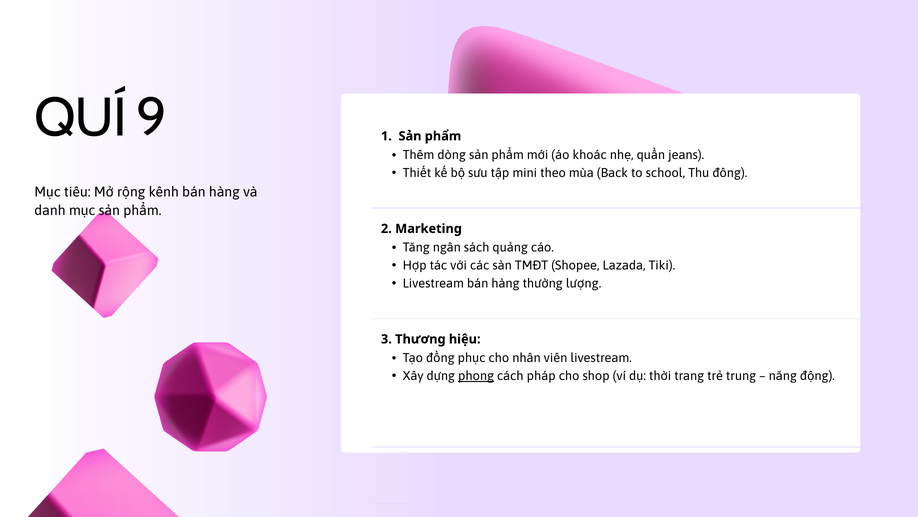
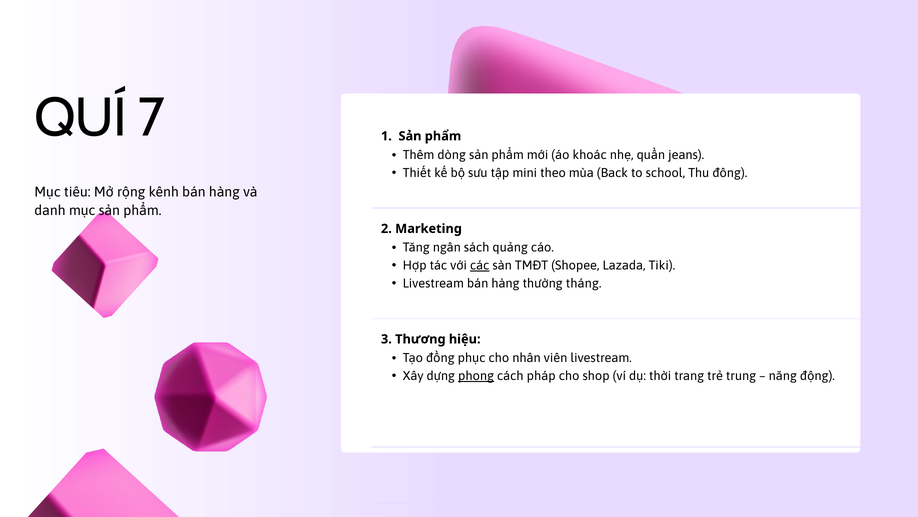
9: 9 -> 7
các underline: none -> present
lượng: lượng -> tháng
